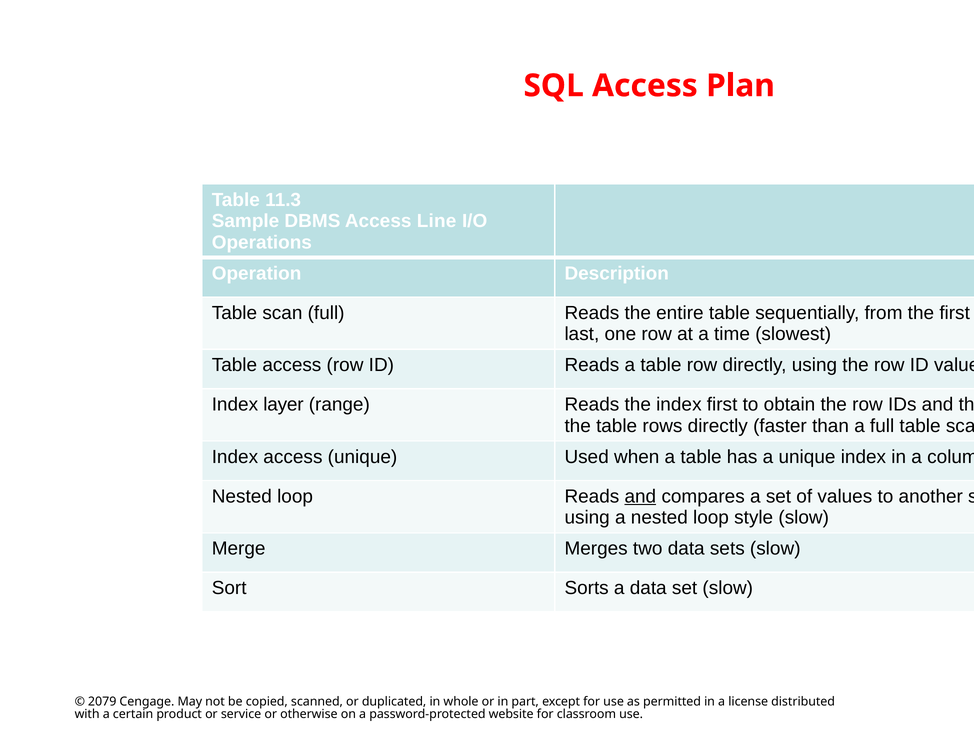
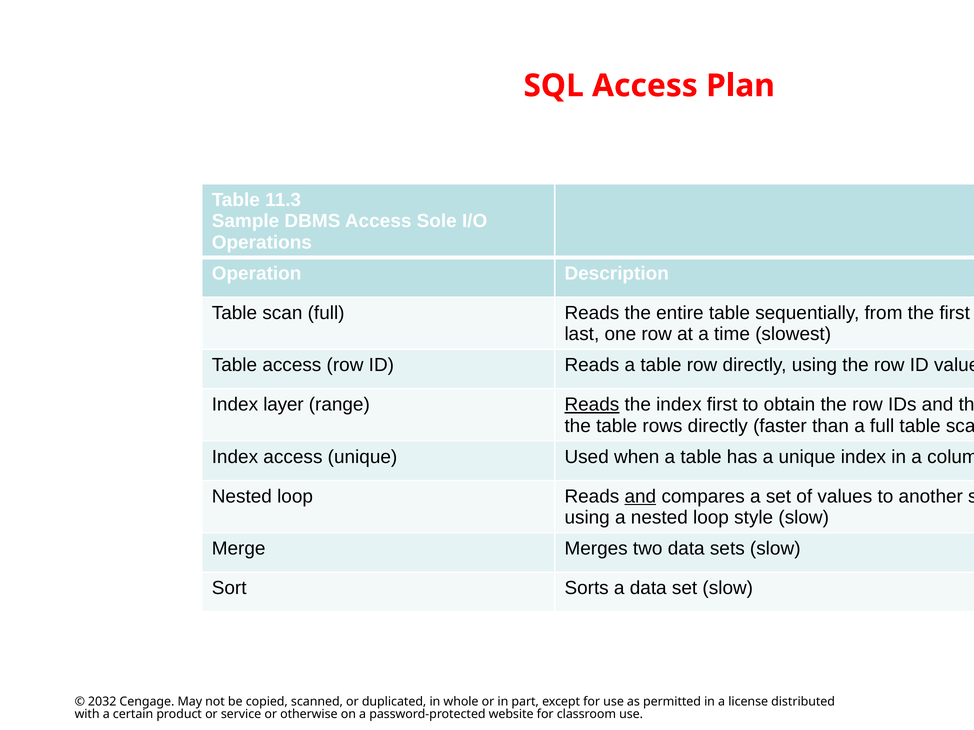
Line: Line -> Sole
Reads at (592, 405) underline: none -> present
2079: 2079 -> 2032
